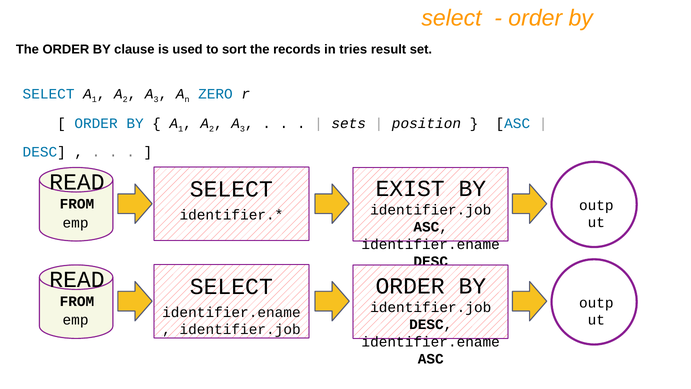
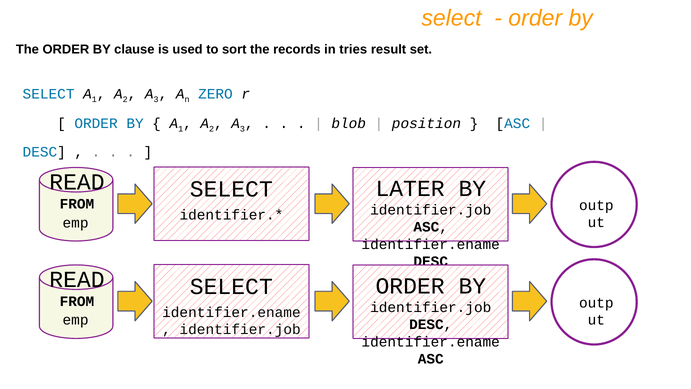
sets: sets -> blob
EXIST: EXIST -> LATER
